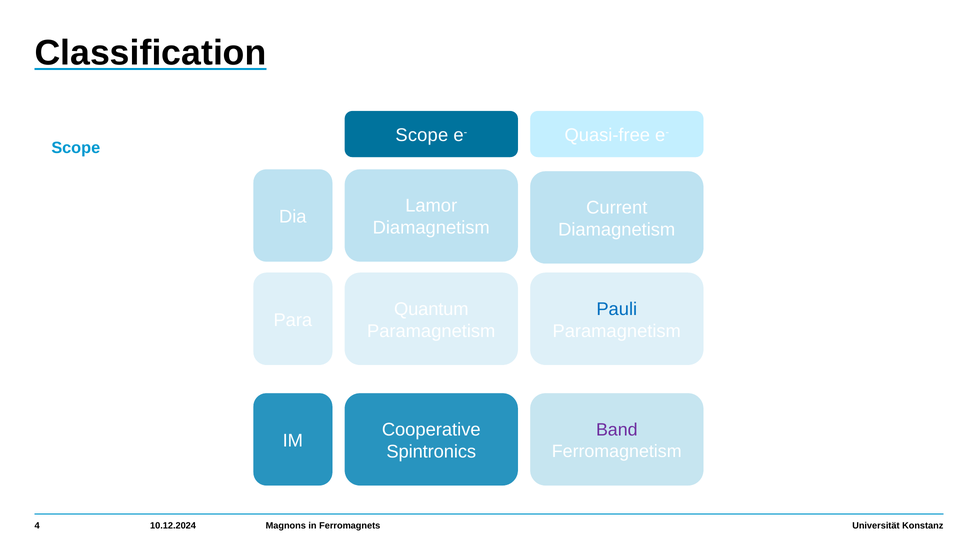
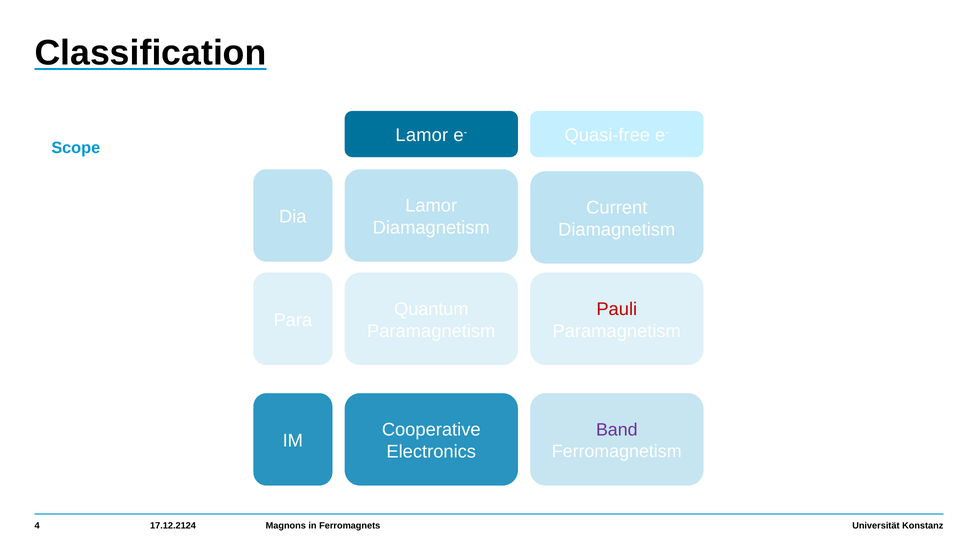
Scope at (422, 135): Scope -> Lamor
Pauli colour: blue -> red
Spintronics: Spintronics -> Electronics
10.12.2024: 10.12.2024 -> 17.12.2124
